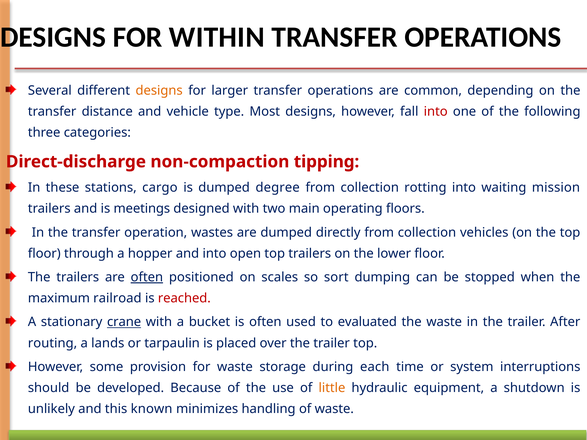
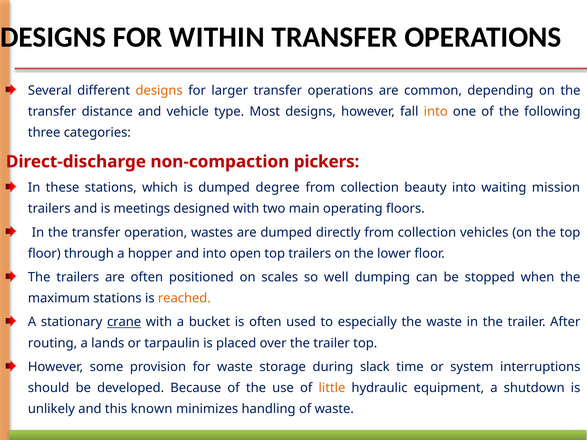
into at (436, 112) colour: red -> orange
tipping: tipping -> pickers
cargo: cargo -> which
rotting: rotting -> beauty
often at (147, 277) underline: present -> none
sort: sort -> well
maximum railroad: railroad -> stations
reached colour: red -> orange
evaluated: evaluated -> especially
each: each -> slack
